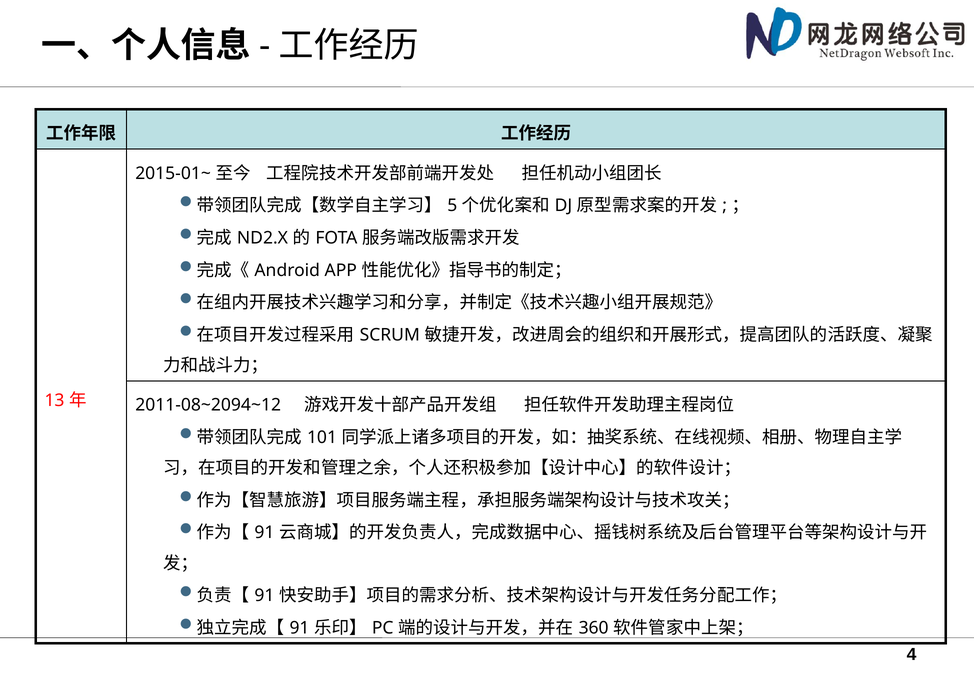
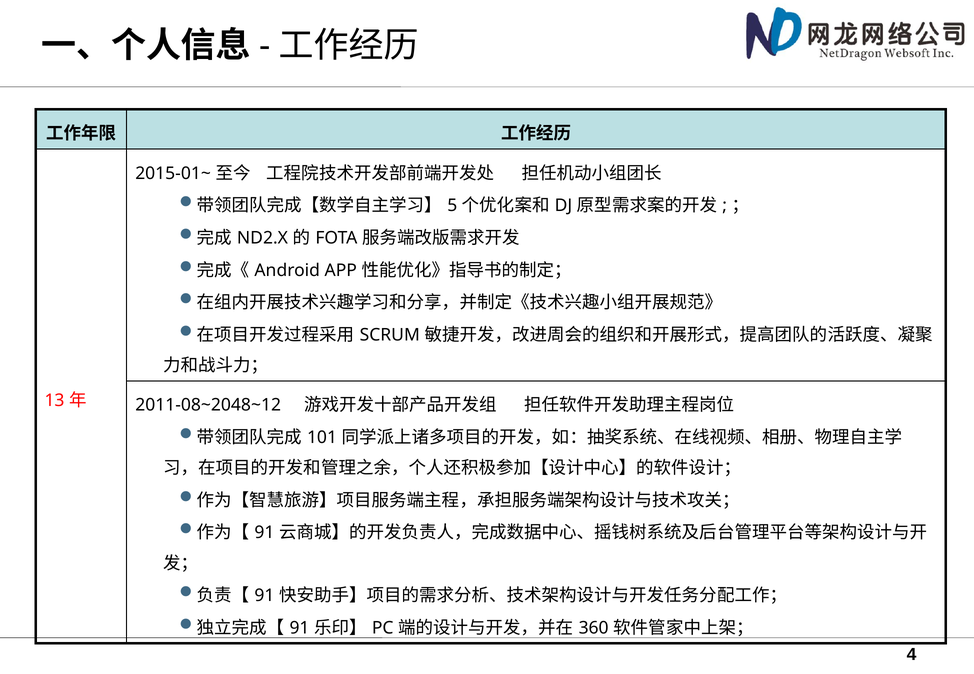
2011-08~2094~12: 2011-08~2094~12 -> 2011-08~2048~12
